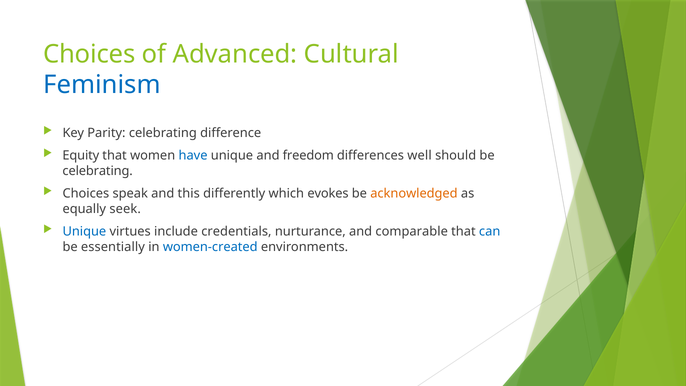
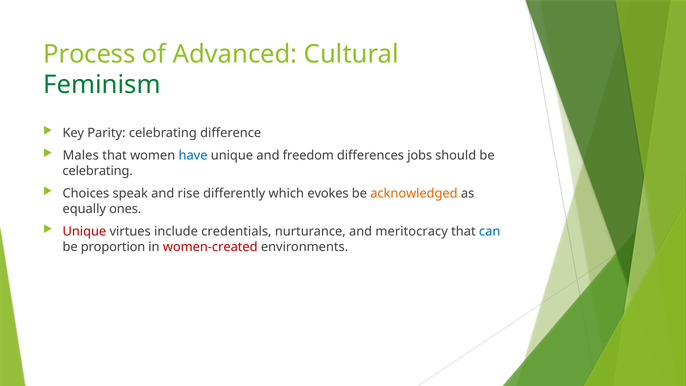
Choices at (89, 54): Choices -> Process
Feminism colour: blue -> green
Equity: Equity -> Males
well: well -> jobs
this: this -> rise
seek: seek -> ones
Unique at (84, 231) colour: blue -> red
comparable: comparable -> meritocracy
essentially: essentially -> proportion
women-created colour: blue -> red
